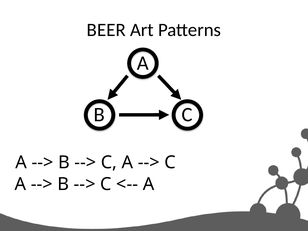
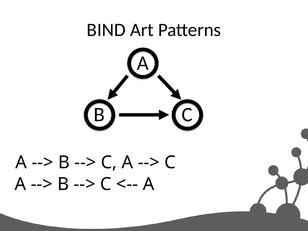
BEER: BEER -> BIND
